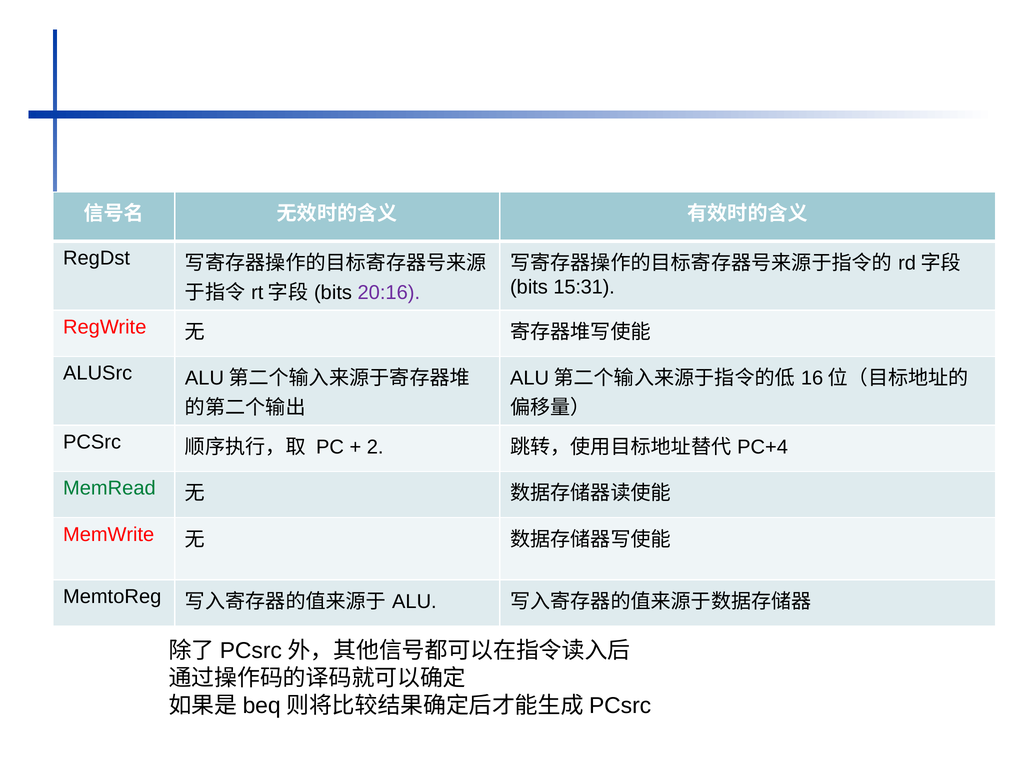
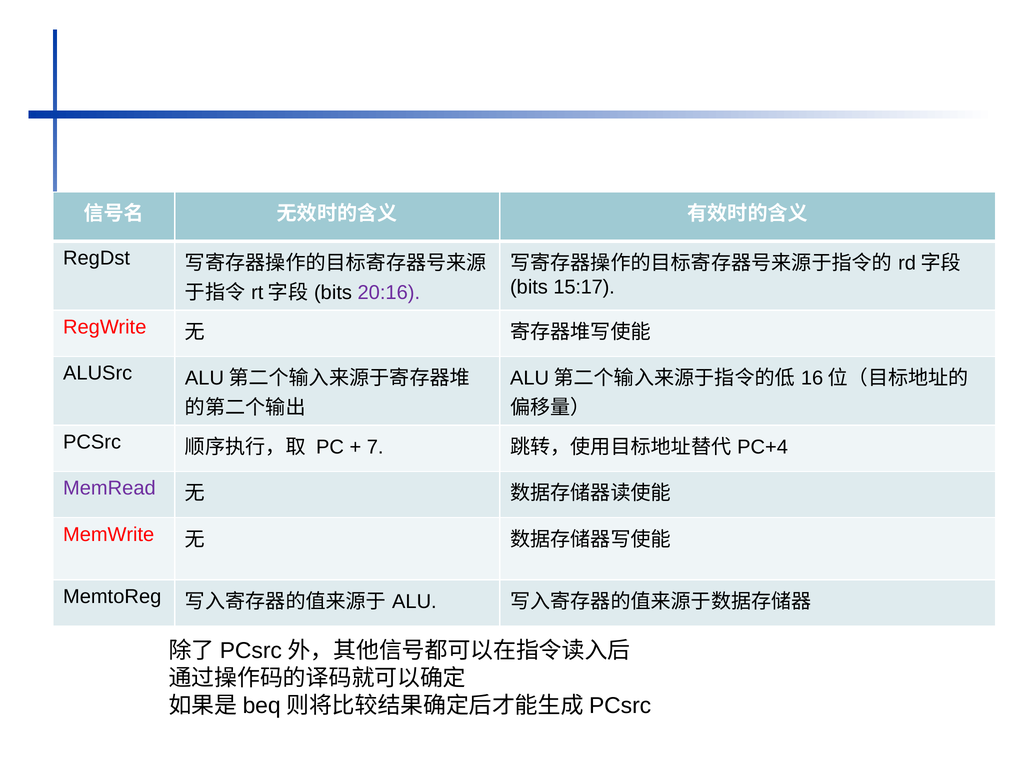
15:31: 15:31 -> 15:17
2: 2 -> 7
MemRead colour: green -> purple
